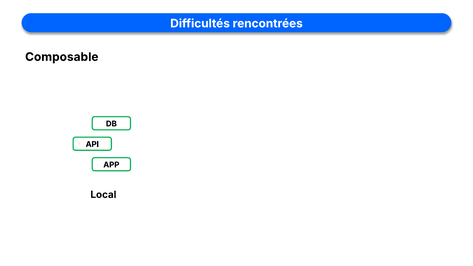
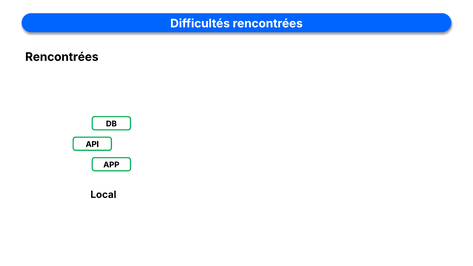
Composable at (62, 57): Composable -> Rencontrées
